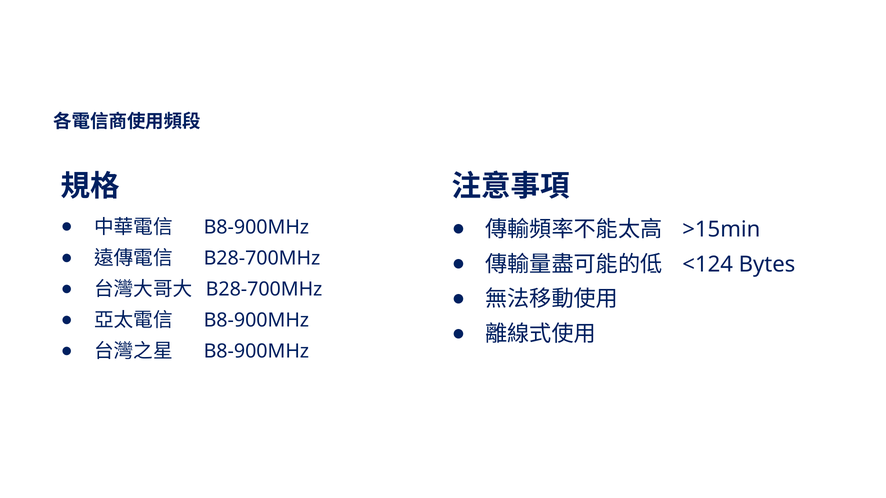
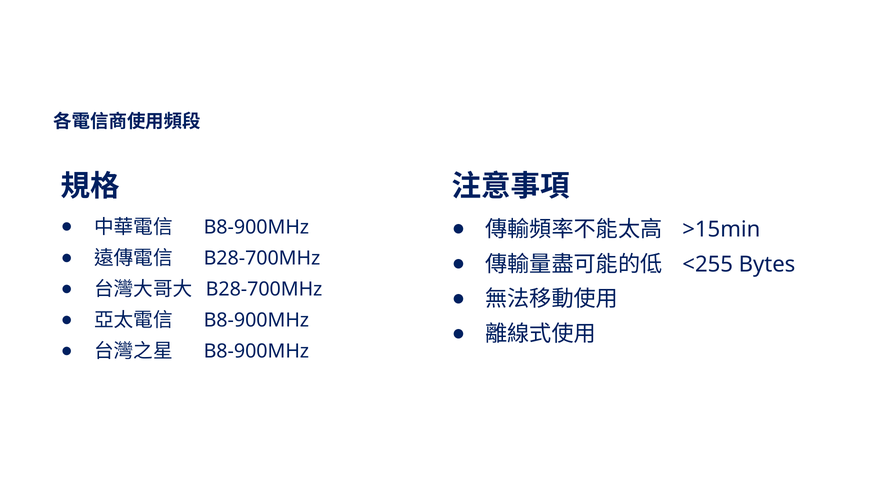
<124: <124 -> <255
